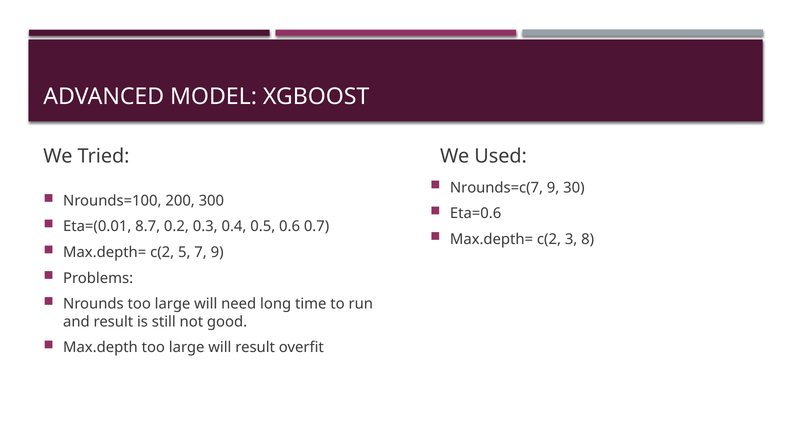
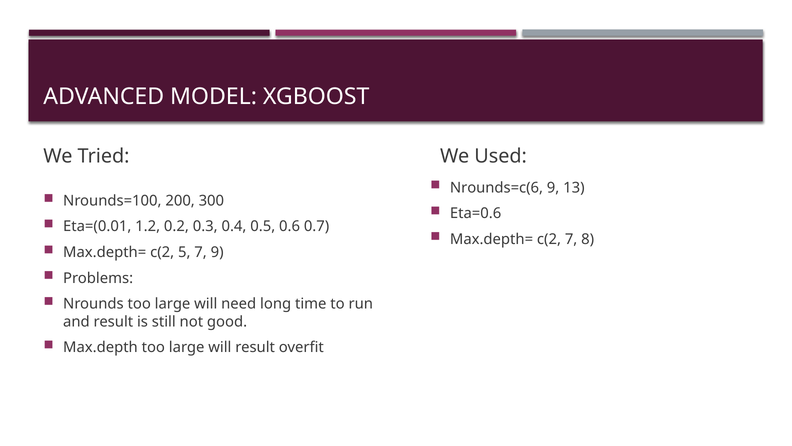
Nrounds=c(7: Nrounds=c(7 -> Nrounds=c(6
30: 30 -> 13
8.7: 8.7 -> 1.2
c(2 3: 3 -> 7
